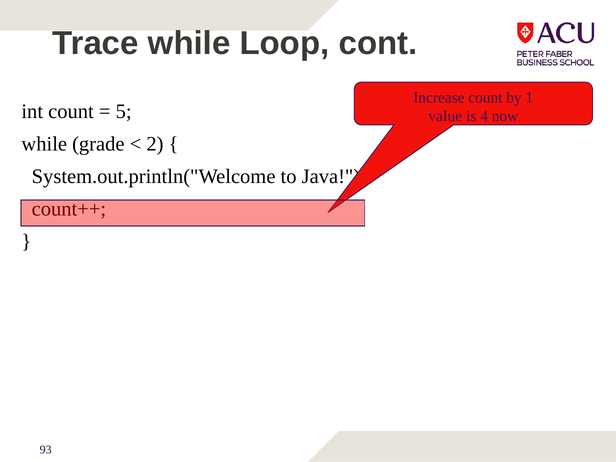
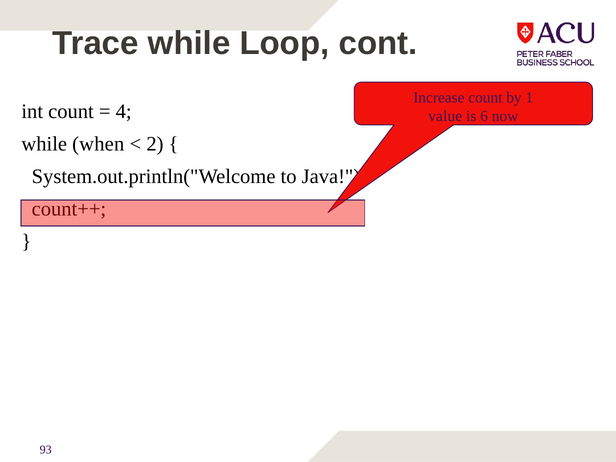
5: 5 -> 4
4: 4 -> 6
grade: grade -> when
